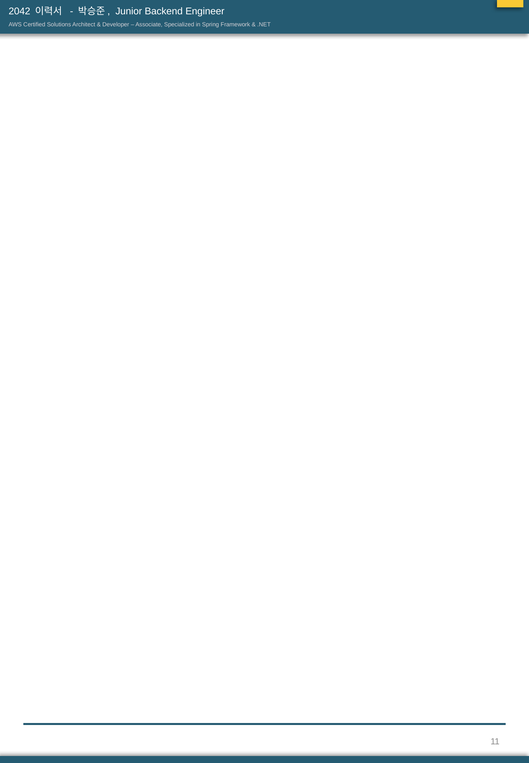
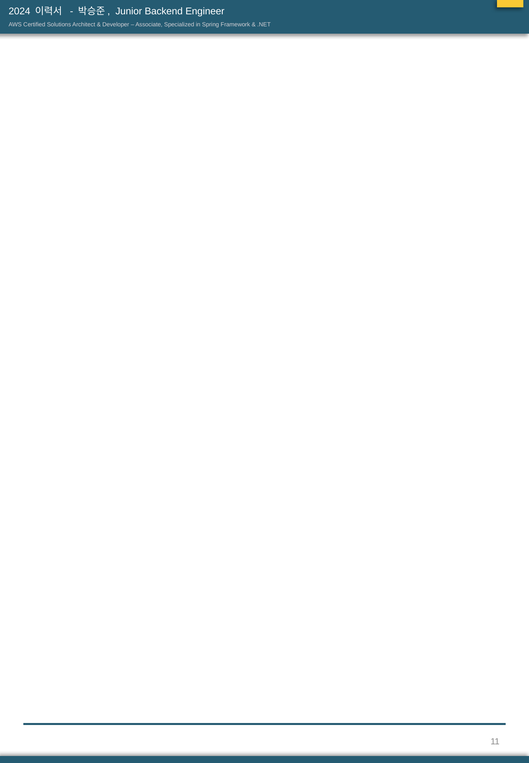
2042: 2042 -> 2024
